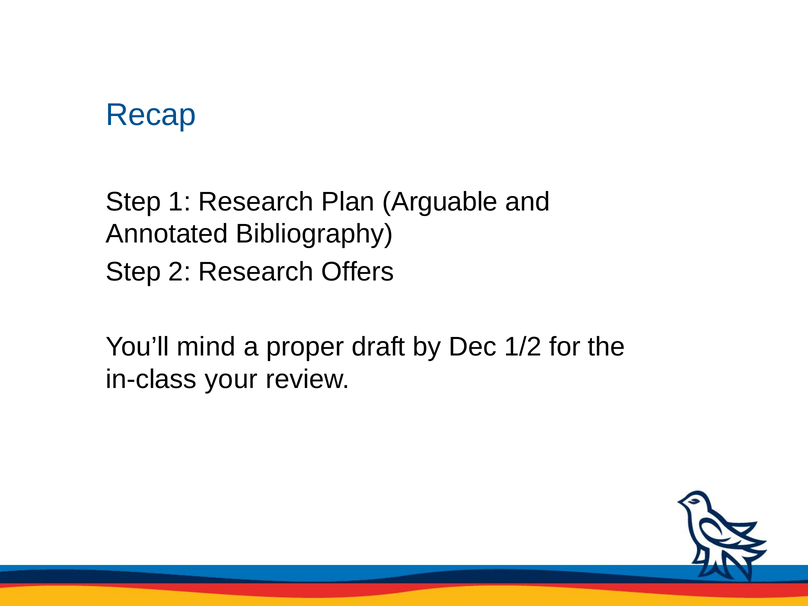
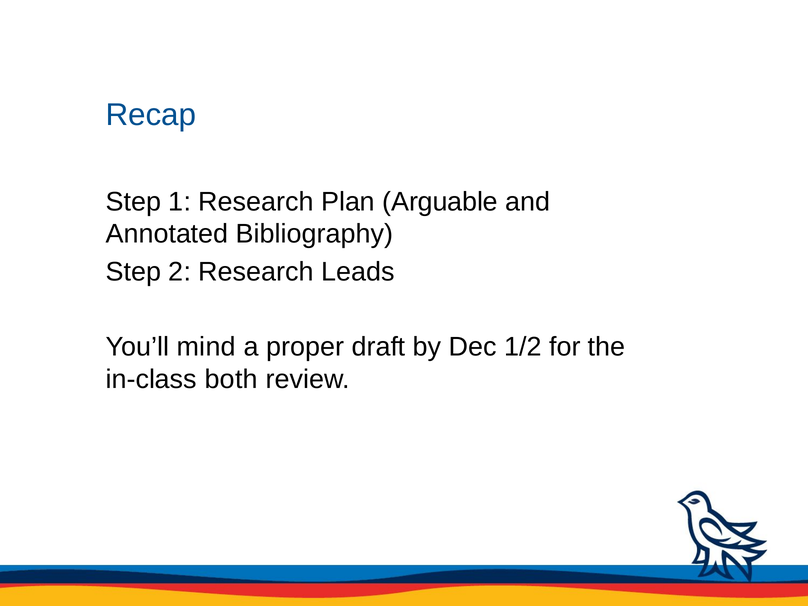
Offers: Offers -> Leads
your: your -> both
